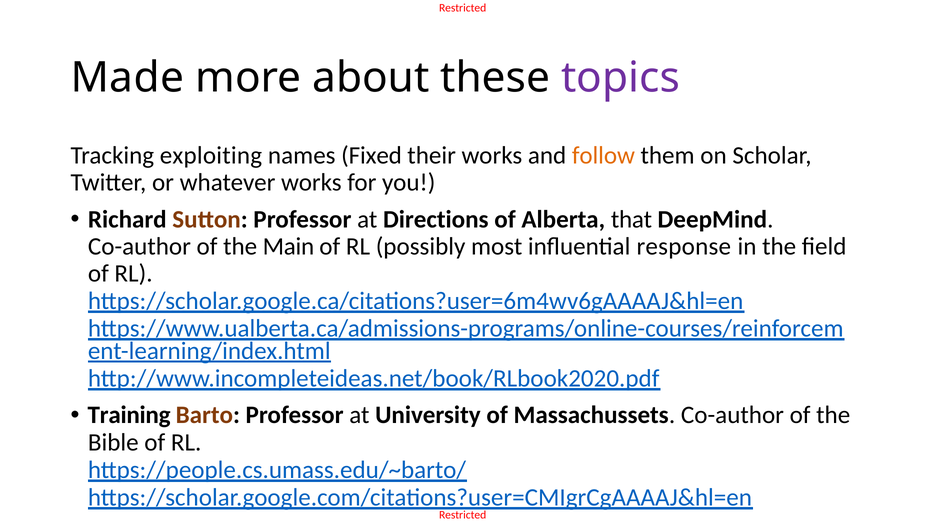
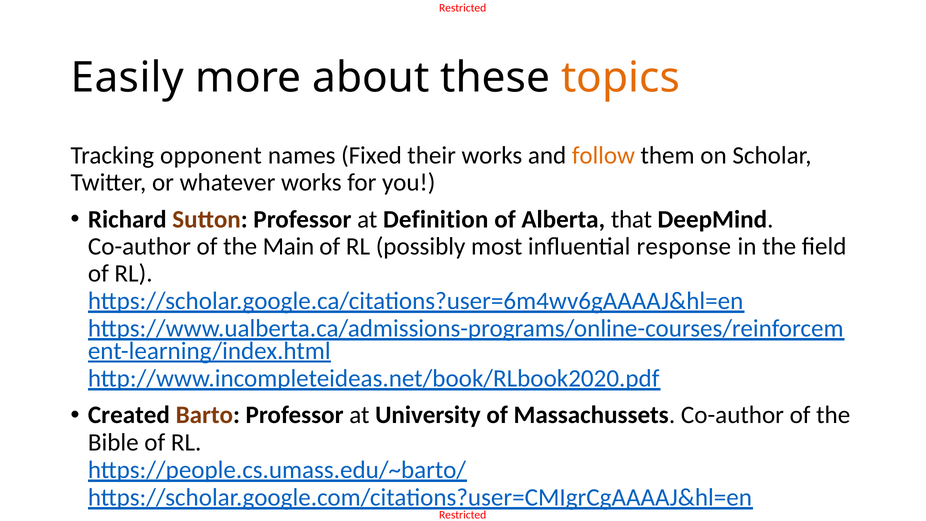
Made: Made -> Easily
topics colour: purple -> orange
exploiting: exploiting -> opponent
Directions: Directions -> Definition
Training: Training -> Created
